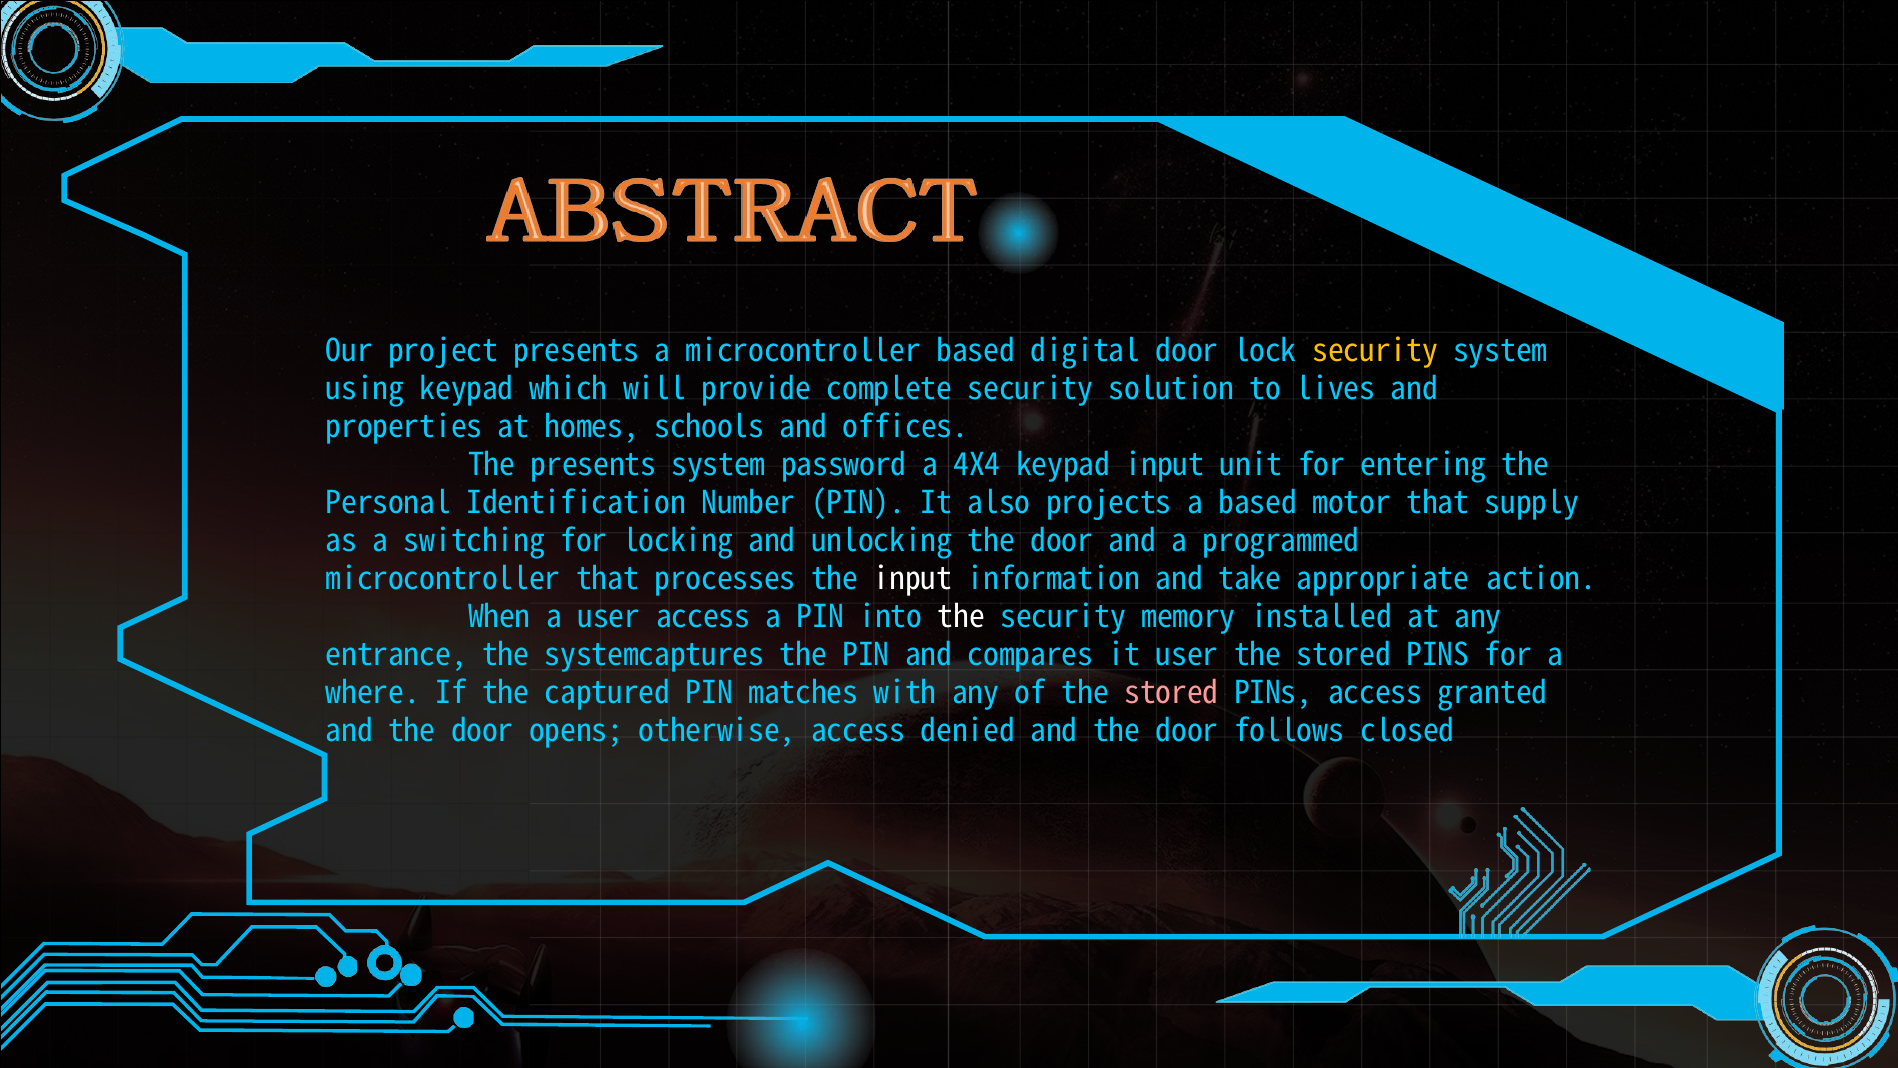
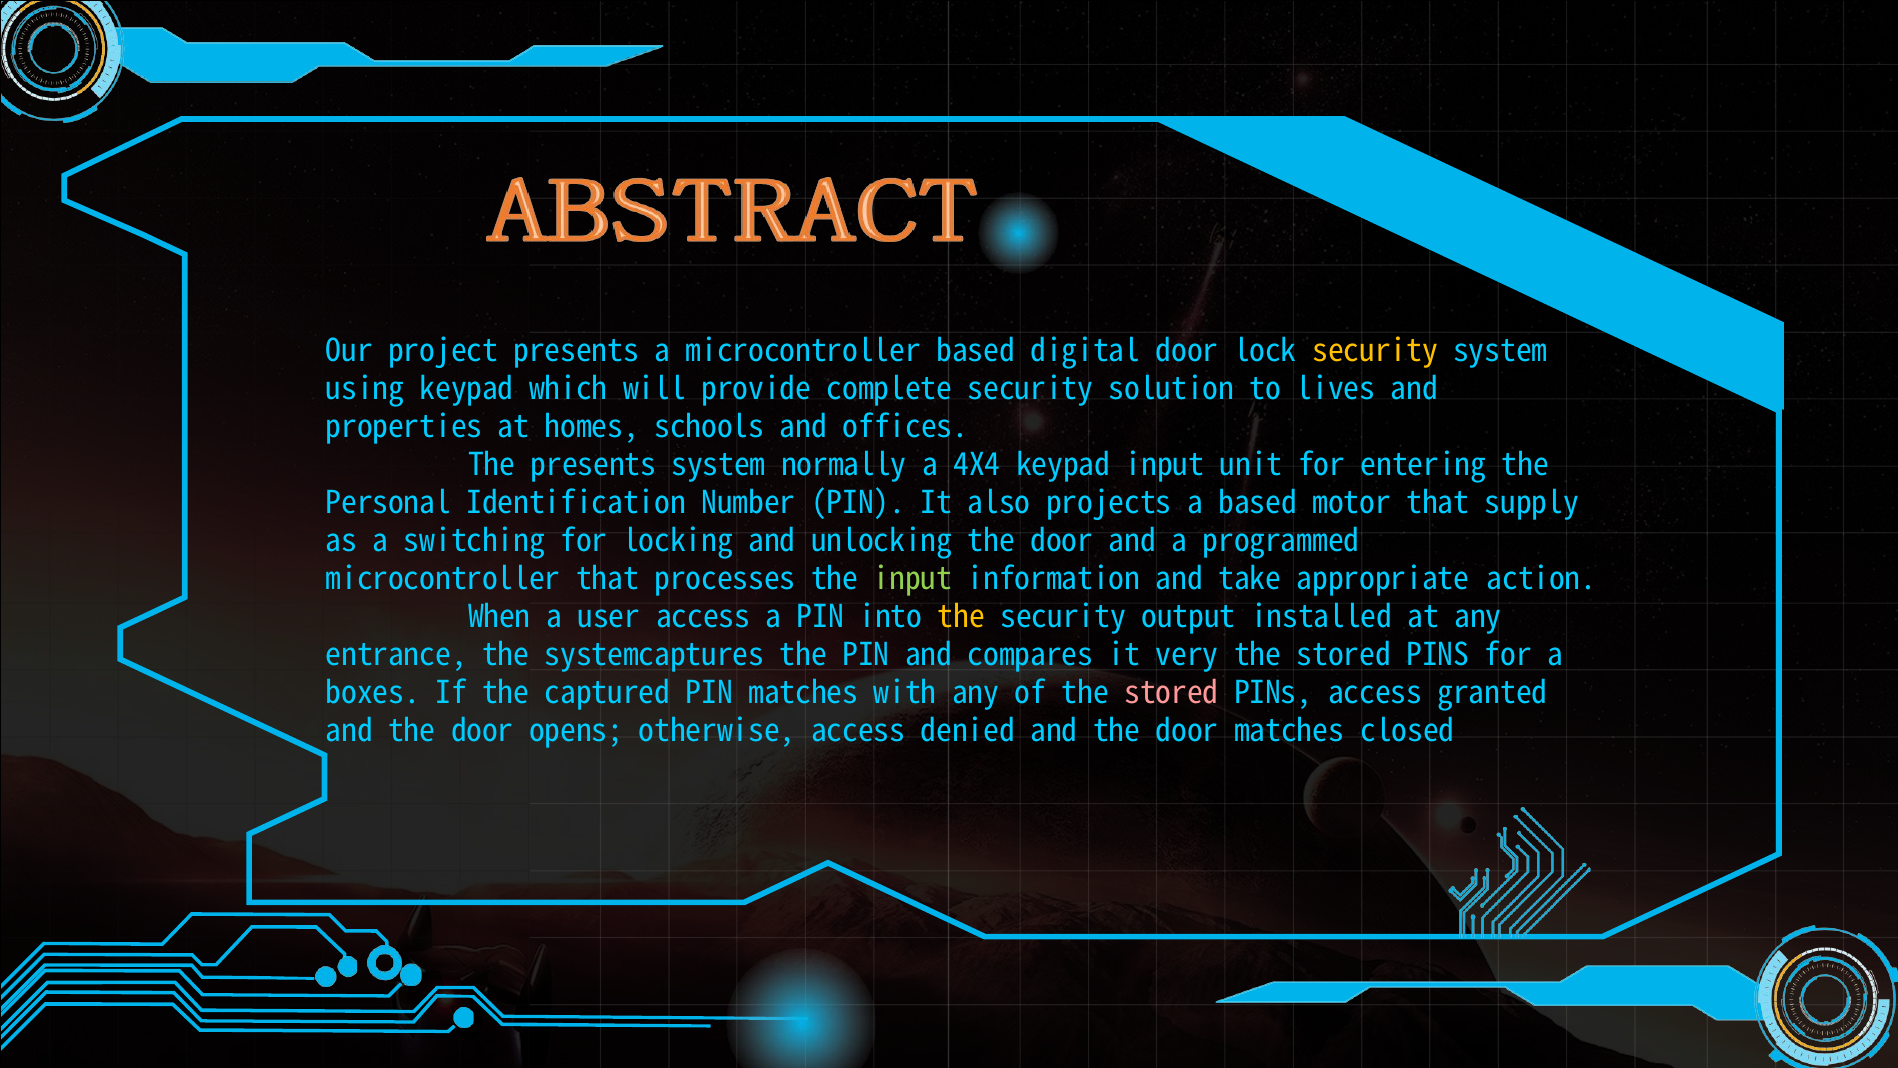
password: password -> normally
input at (913, 579) colour: white -> light green
the at (962, 617) colour: white -> yellow
memory: memory -> output
it user: user -> very
where: where -> boxes
door follows: follows -> matches
